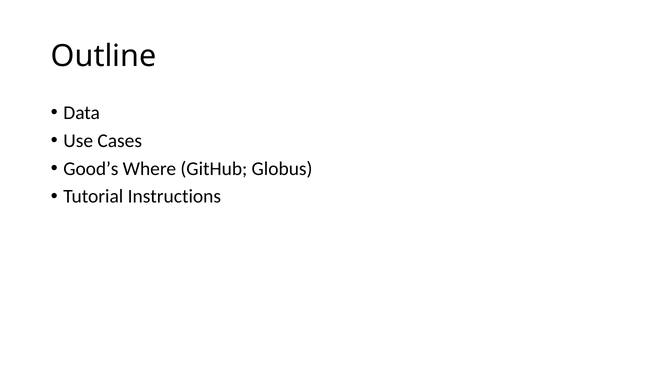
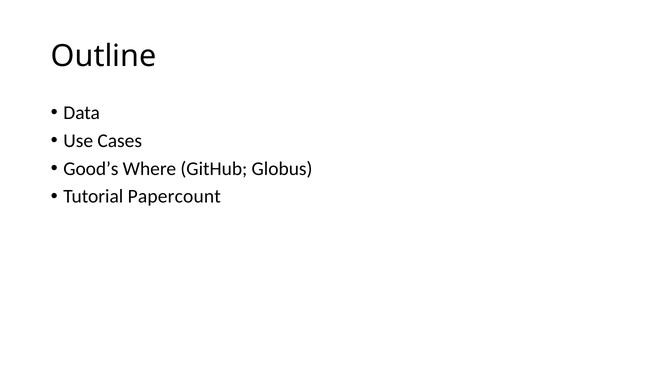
Instructions: Instructions -> Papercount
